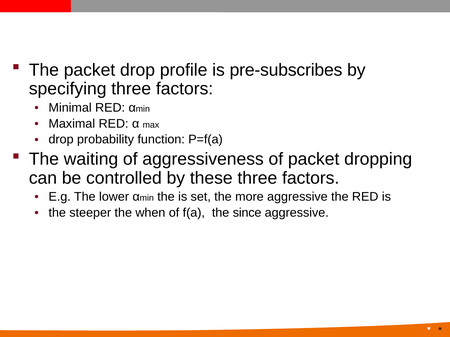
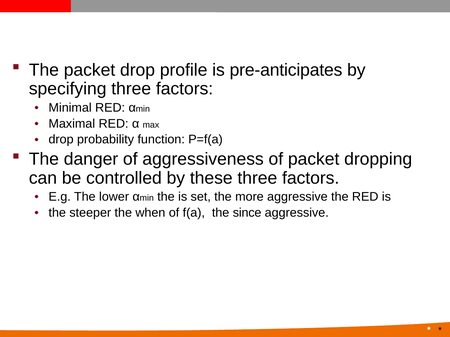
pre-subscribes: pre-subscribes -> pre-anticipates
waiting: waiting -> danger
